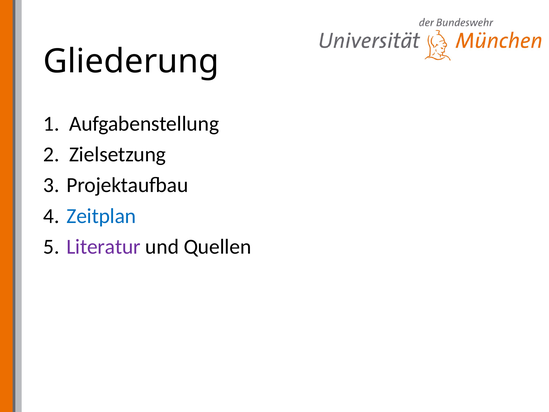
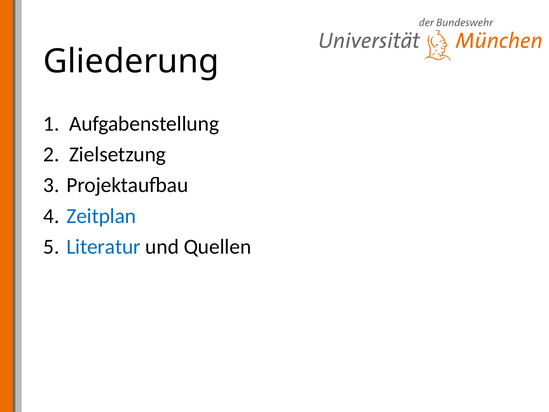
Literatur colour: purple -> blue
